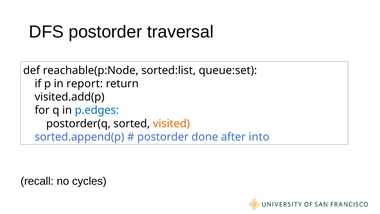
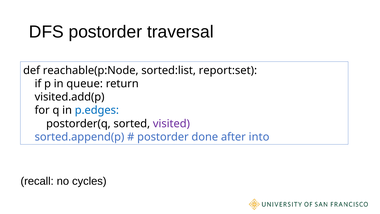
queue:set: queue:set -> report:set
report: report -> queue
visited colour: orange -> purple
